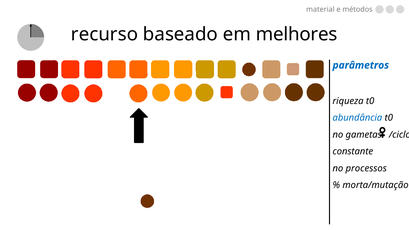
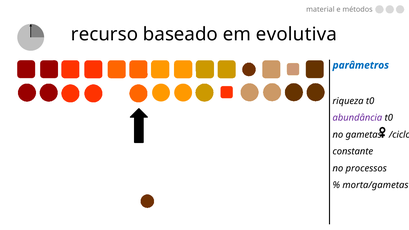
melhores: melhores -> evolutiva
abundância colour: blue -> purple
morta/mutação: morta/mutação -> morta/gametas
